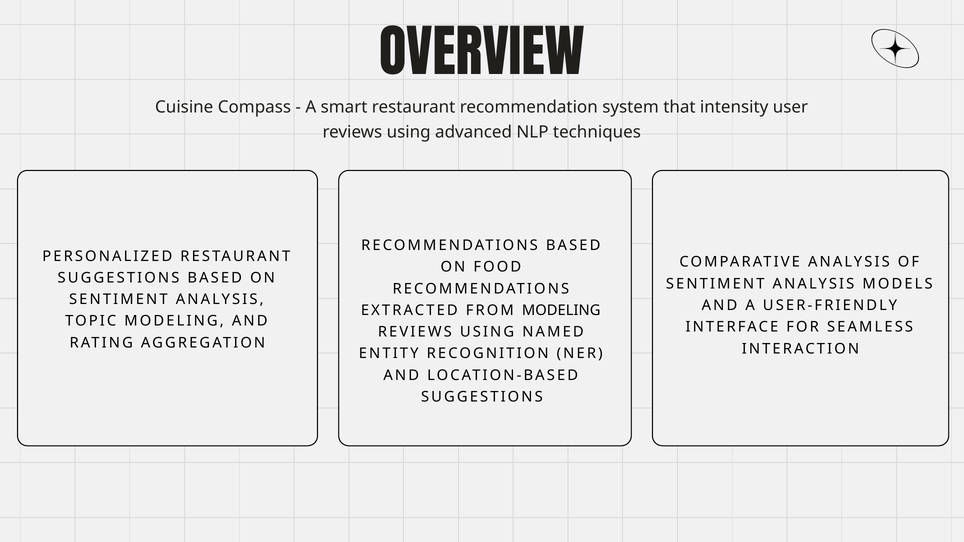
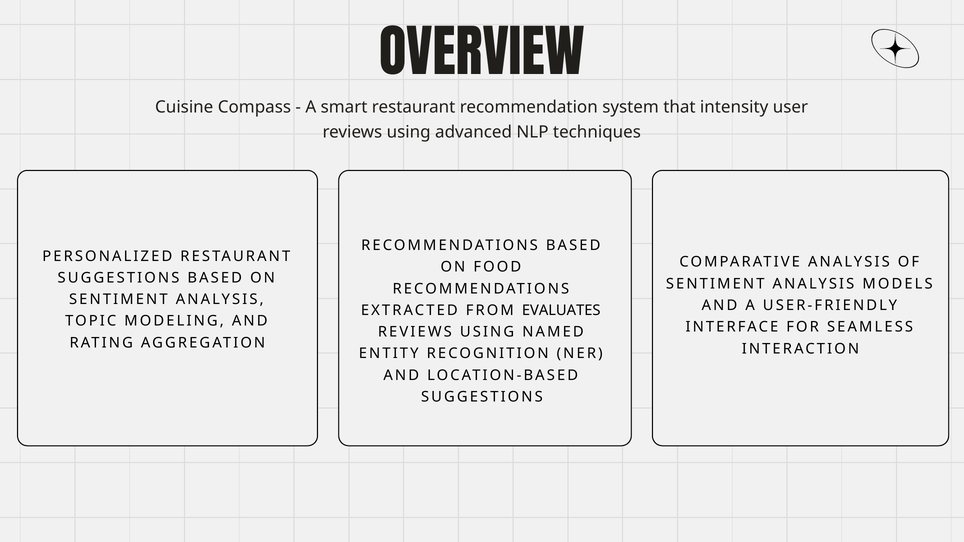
FROM MODELING: MODELING -> EVALUATES
